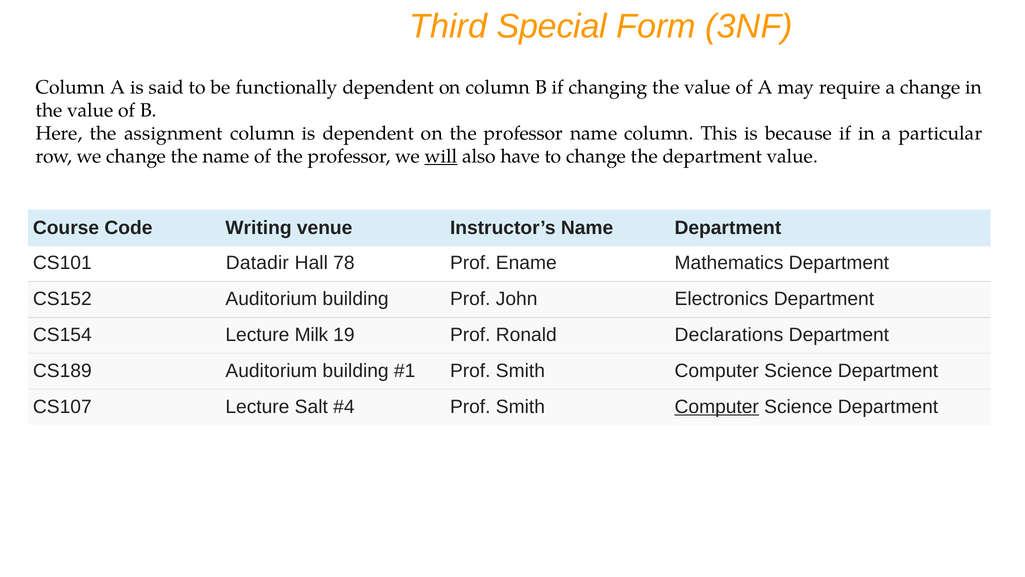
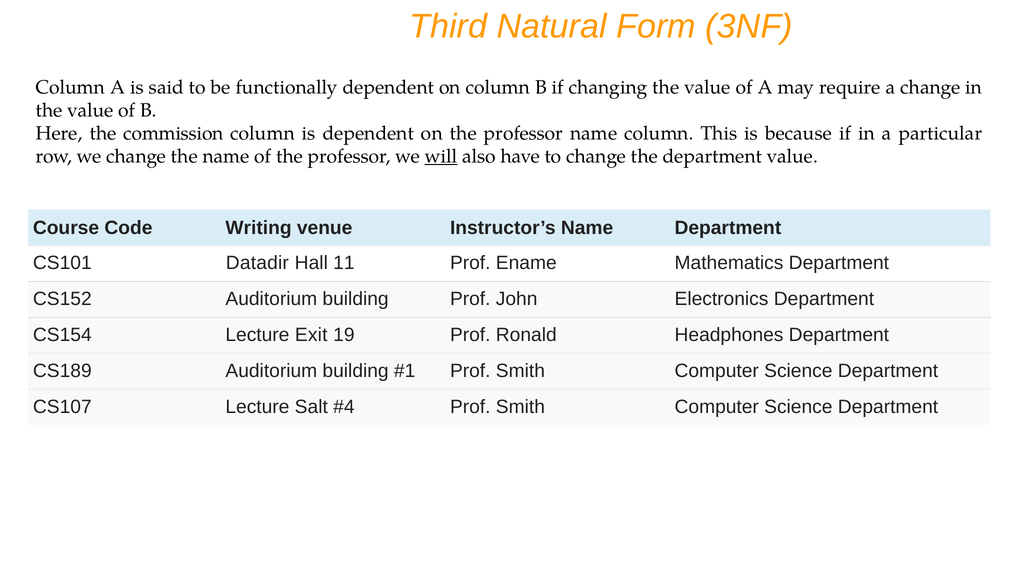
Special: Special -> Natural
assignment: assignment -> commission
78: 78 -> 11
Milk: Milk -> Exit
Declarations: Declarations -> Headphones
Computer at (717, 406) underline: present -> none
